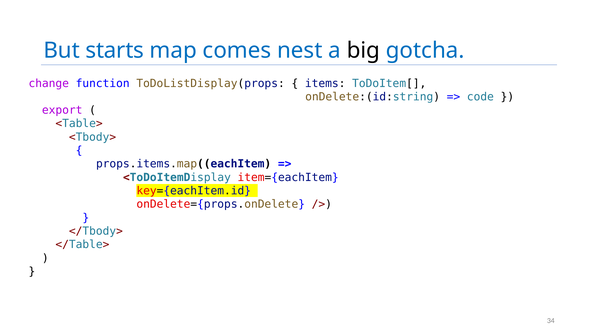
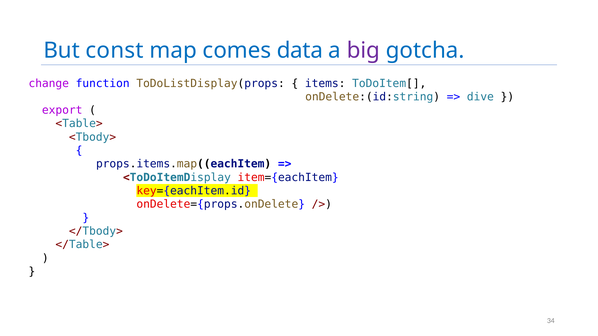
starts: starts -> const
nest: nest -> data
big colour: black -> purple
code: code -> dive
